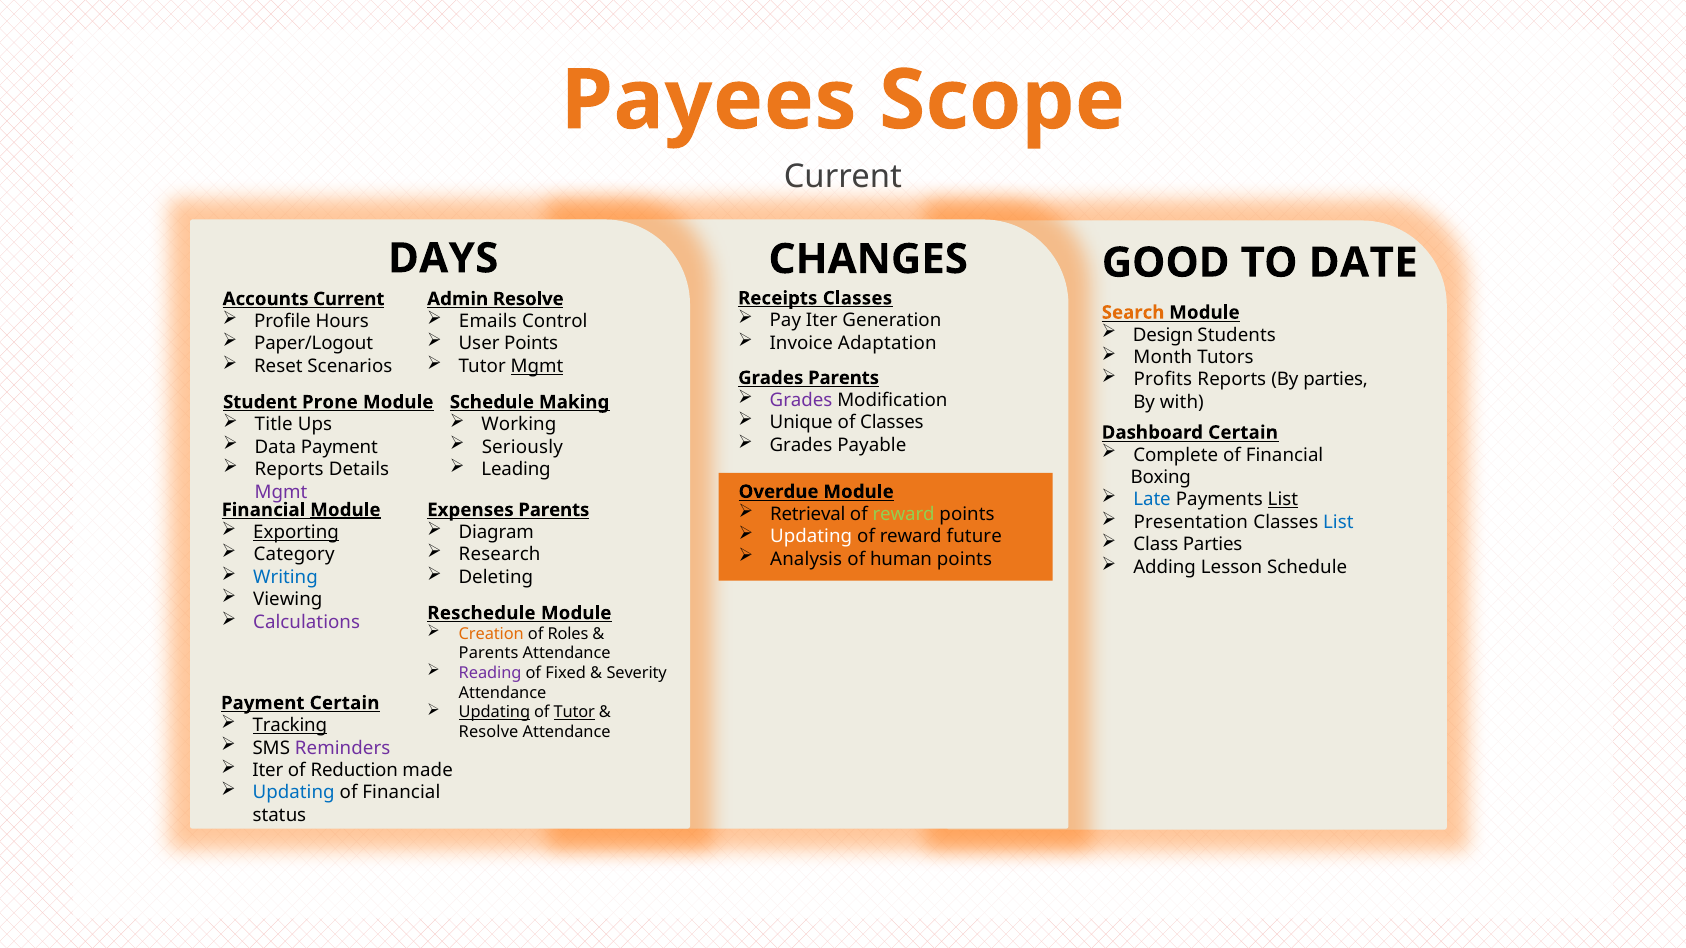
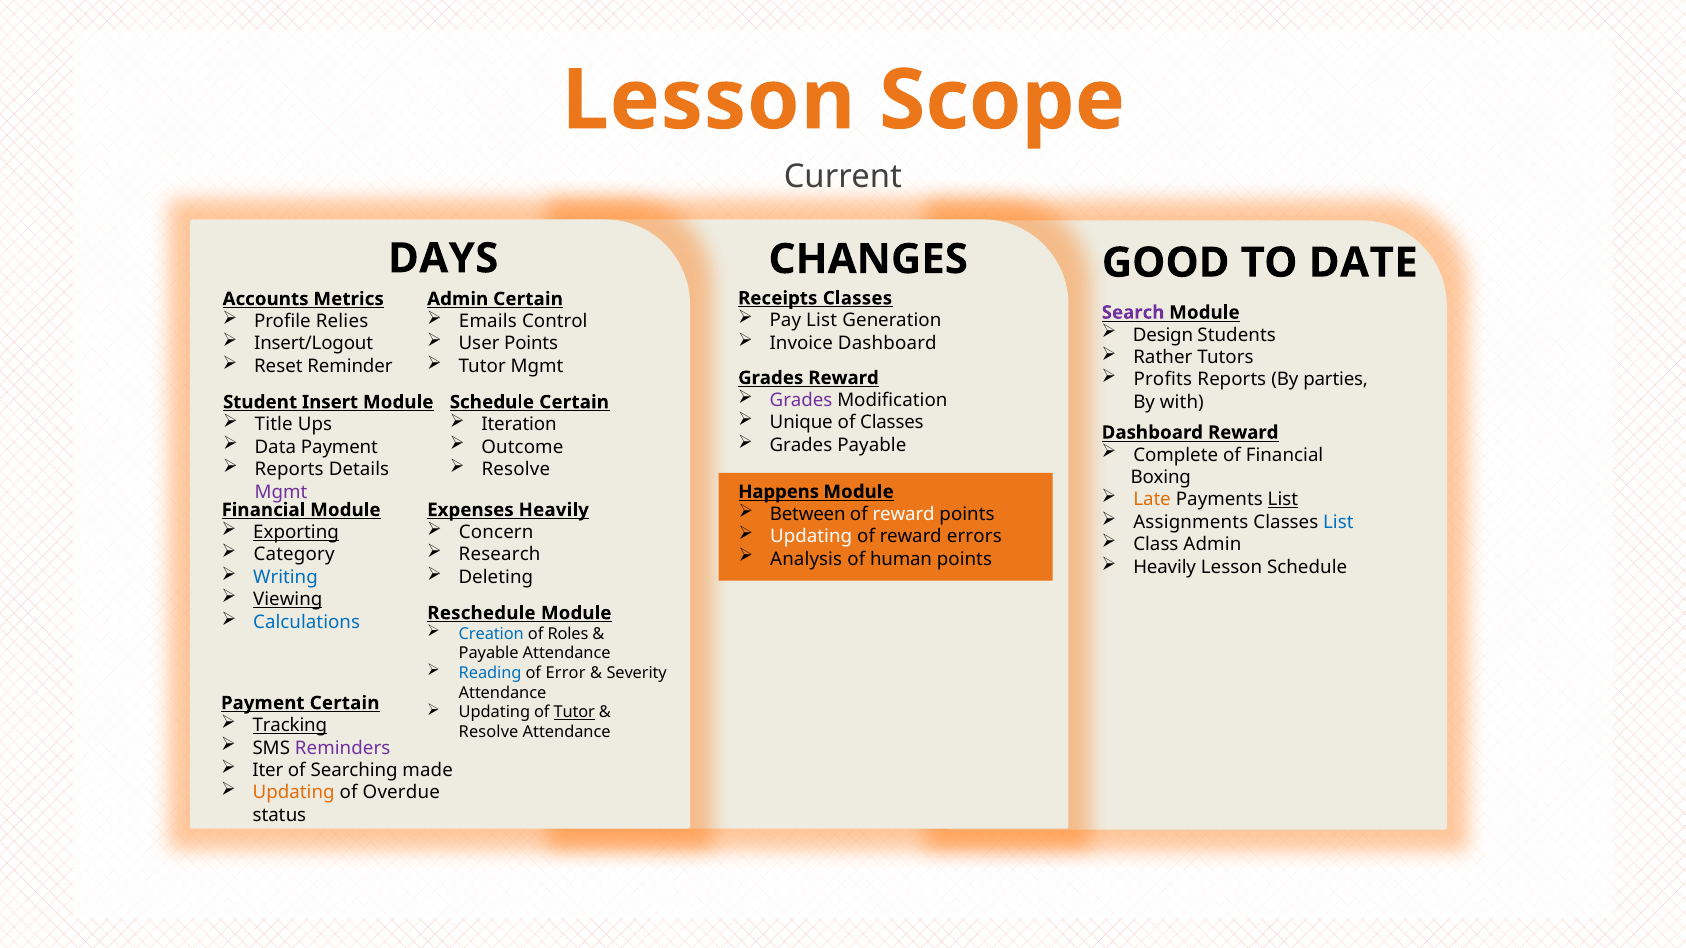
Payees at (709, 101): Payees -> Lesson
Accounts Current: Current -> Metrics
Admin Resolve: Resolve -> Certain
Search colour: orange -> purple
Pay Iter: Iter -> List
Hours: Hours -> Relies
Invoice Adaptation: Adaptation -> Dashboard
Paper/Logout: Paper/Logout -> Insert/Logout
Month: Month -> Rather
Scenarios: Scenarios -> Reminder
Mgmt at (537, 366) underline: present -> none
Grades Parents: Parents -> Reward
Prone: Prone -> Insert
Schedule Making: Making -> Certain
Working: Working -> Iteration
Dashboard Certain: Certain -> Reward
Seriously: Seriously -> Outcome
Leading at (516, 470): Leading -> Resolve
Overdue: Overdue -> Happens
Late colour: blue -> orange
Retrieval: Retrieval -> Between
reward at (904, 514) colour: light green -> white
Module at (345, 510) underline: present -> none
Expenses Parents: Parents -> Heavily
Presentation: Presentation -> Assignments
Diagram: Diagram -> Concern
future: future -> errors
Class Parties: Parties -> Admin
Adding at (1165, 567): Adding -> Heavily
Viewing underline: none -> present
Calculations colour: purple -> blue
Creation colour: orange -> blue
Parents at (489, 654): Parents -> Payable
Reading colour: purple -> blue
Fixed: Fixed -> Error
Updating at (494, 713) underline: present -> none
Reduction: Reduction -> Searching
Updating at (294, 793) colour: blue -> orange
Financial at (401, 793): Financial -> Overdue
